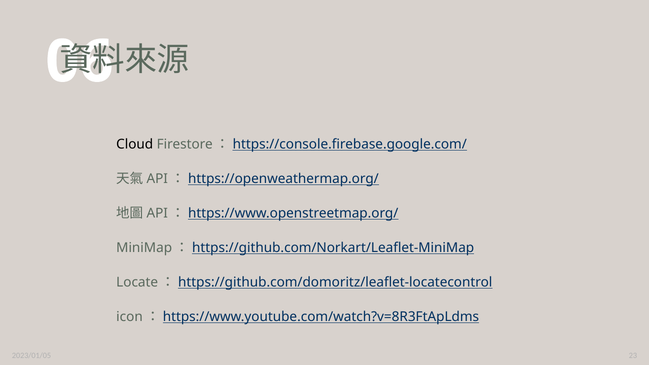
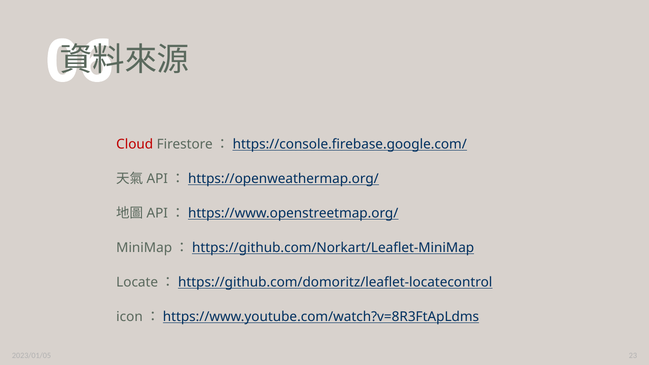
Cloud colour: black -> red
